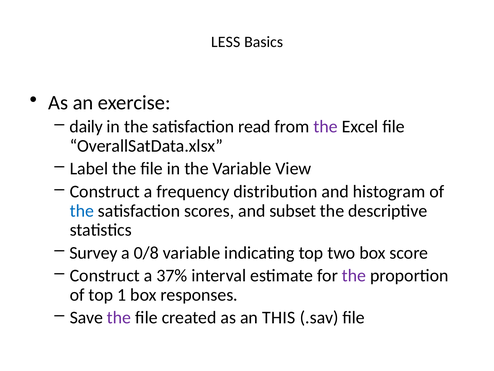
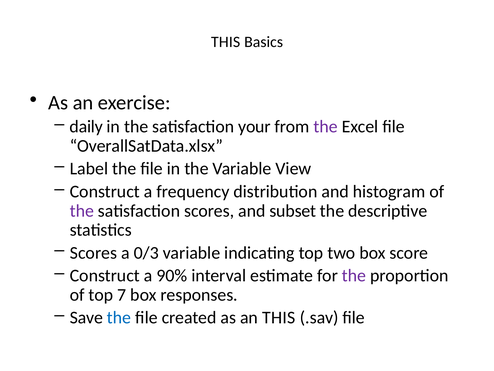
LESS at (226, 42): LESS -> THIS
read: read -> your
the at (82, 211) colour: blue -> purple
Survey at (94, 252): Survey -> Scores
0/8: 0/8 -> 0/3
37%: 37% -> 90%
1: 1 -> 7
the at (119, 317) colour: purple -> blue
